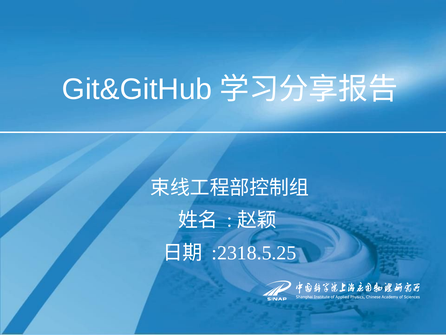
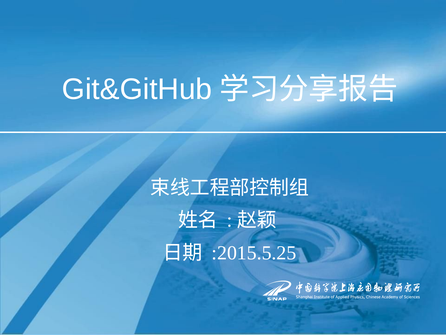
:2318.5.25: :2318.5.25 -> :2015.5.25
